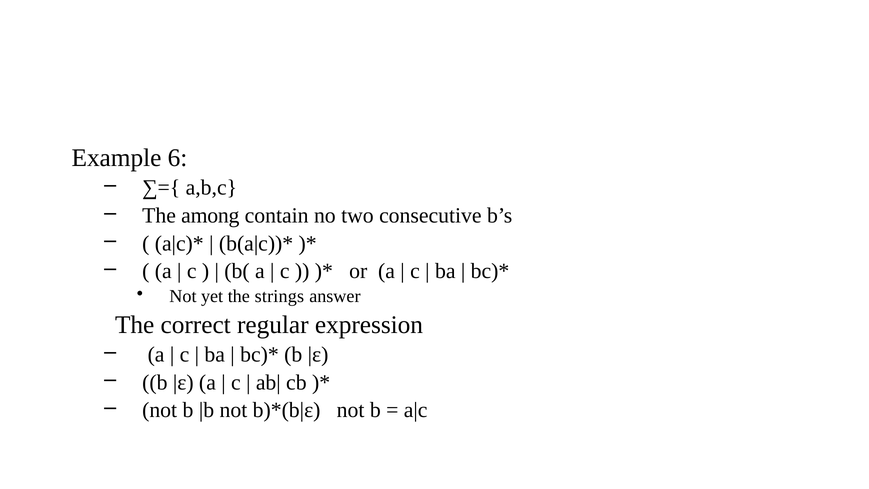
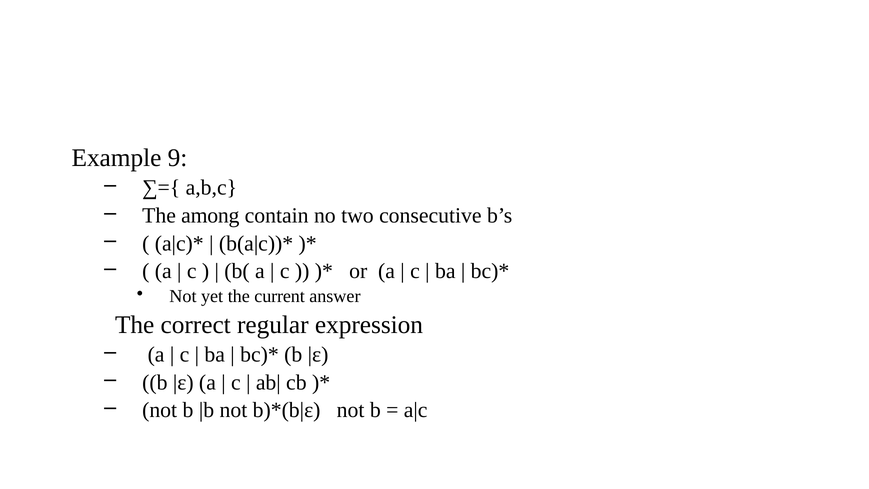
6: 6 -> 9
strings: strings -> current
